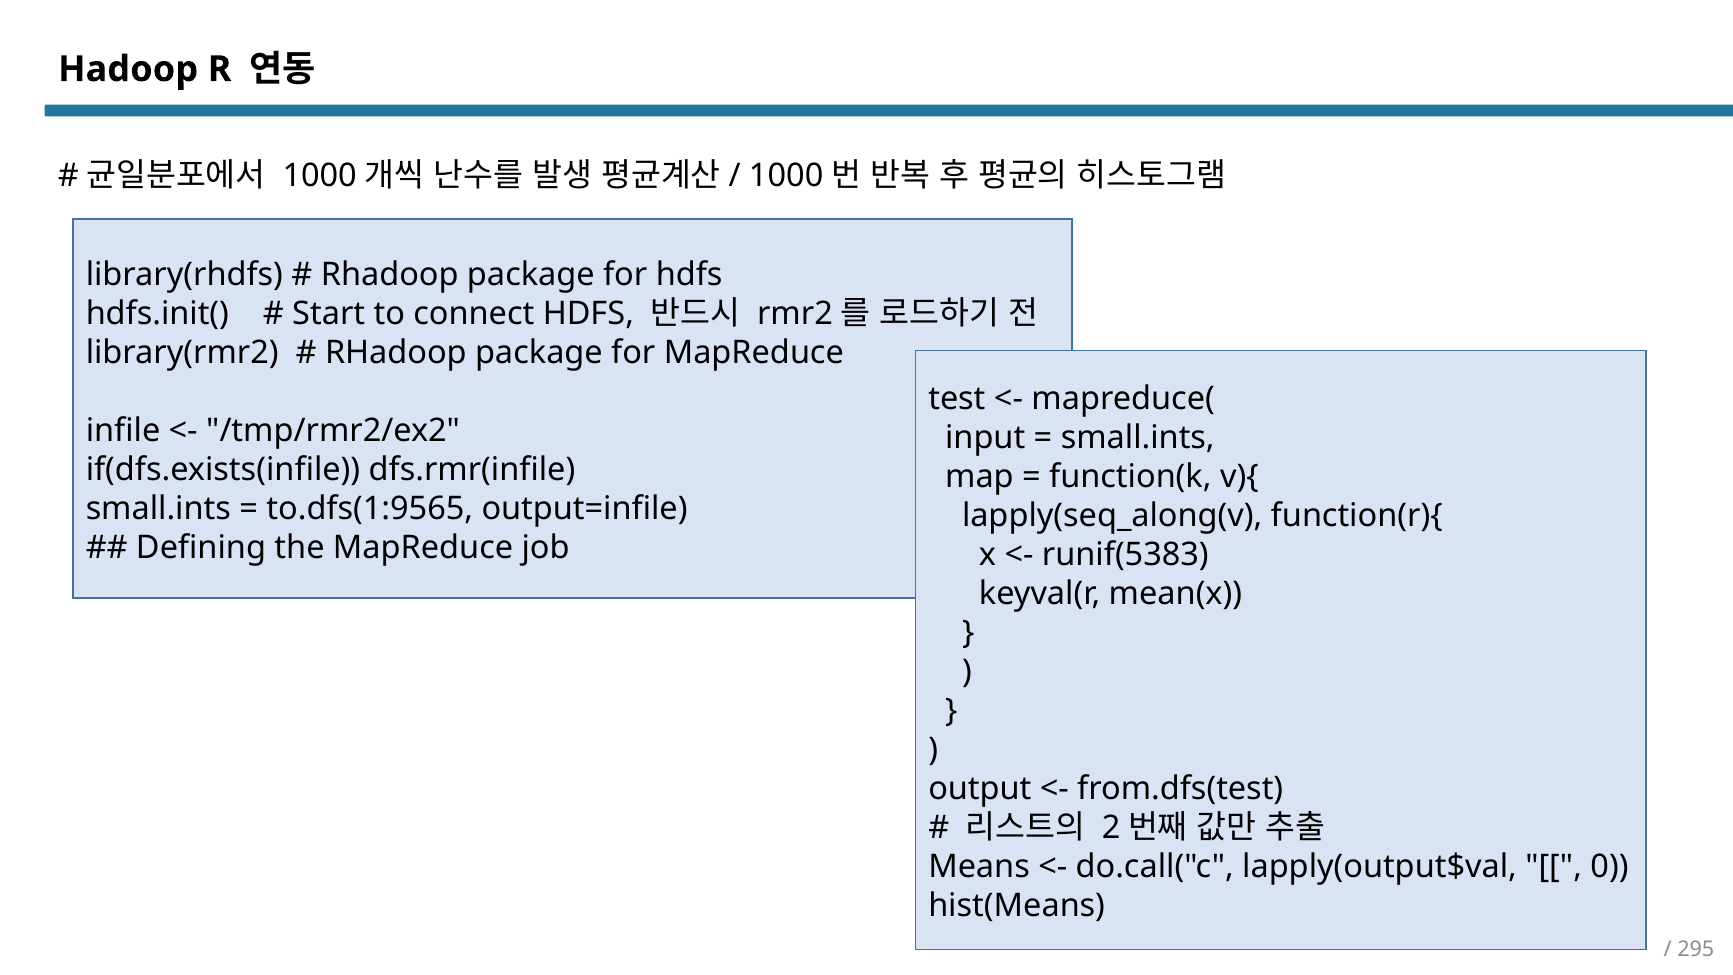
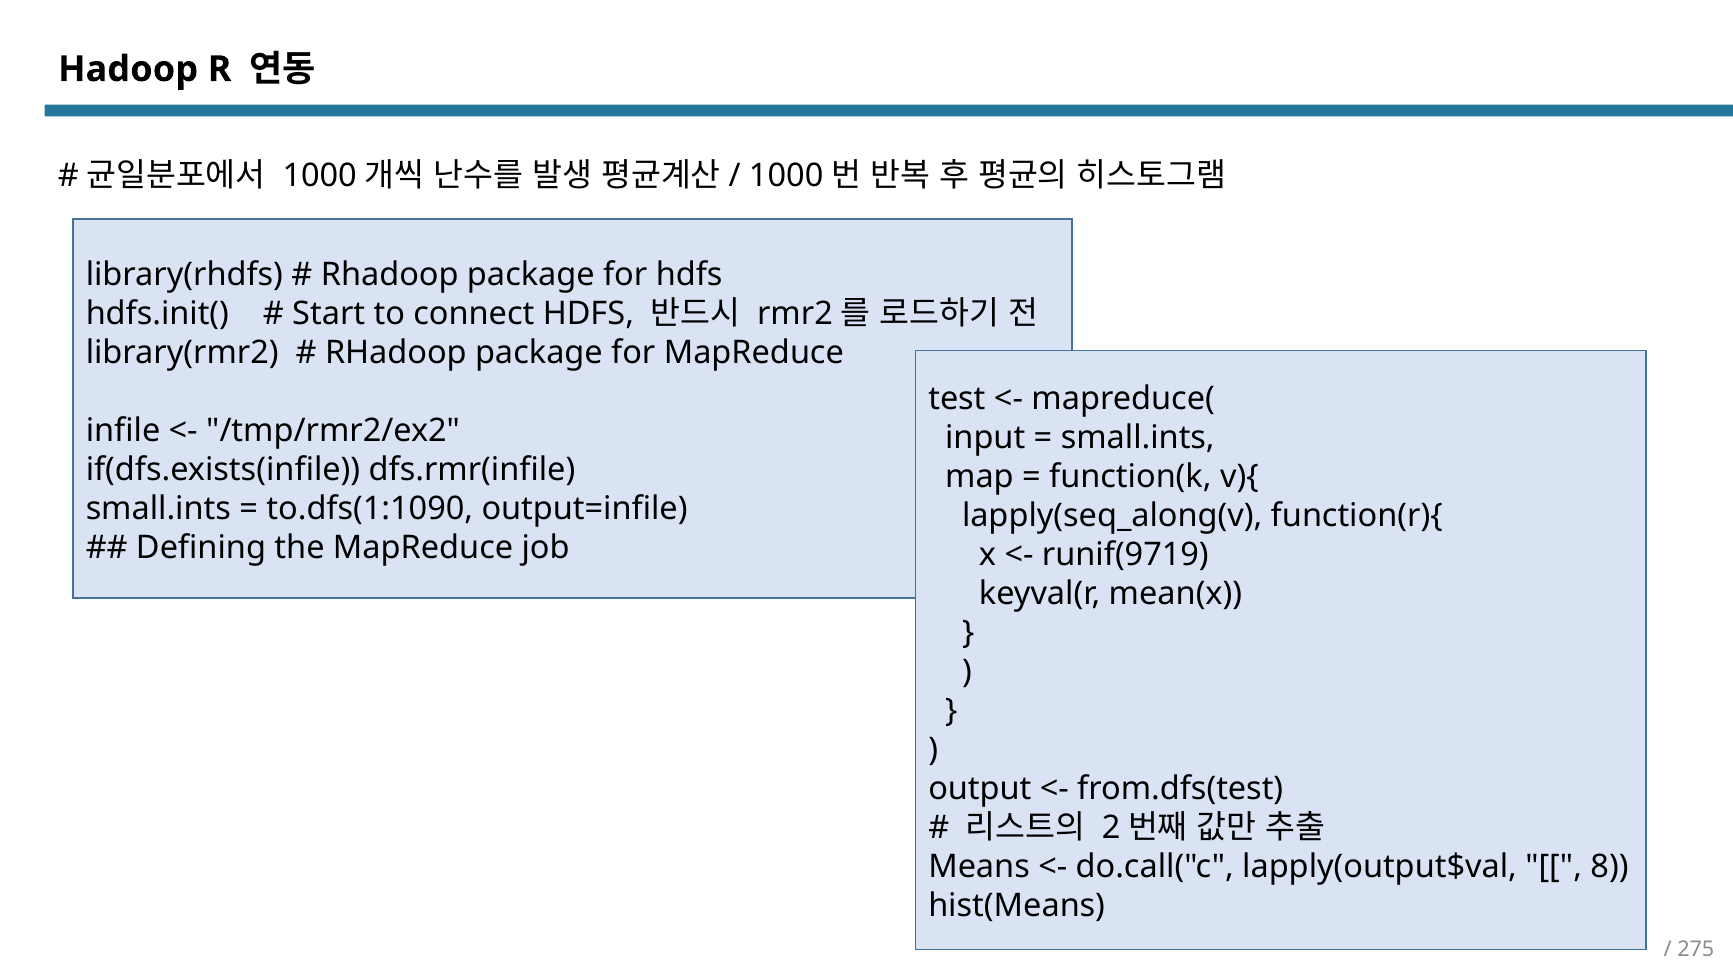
to.dfs(1:9565: to.dfs(1:9565 -> to.dfs(1:1090
runif(5383: runif(5383 -> runif(9719
0: 0 -> 8
295: 295 -> 275
